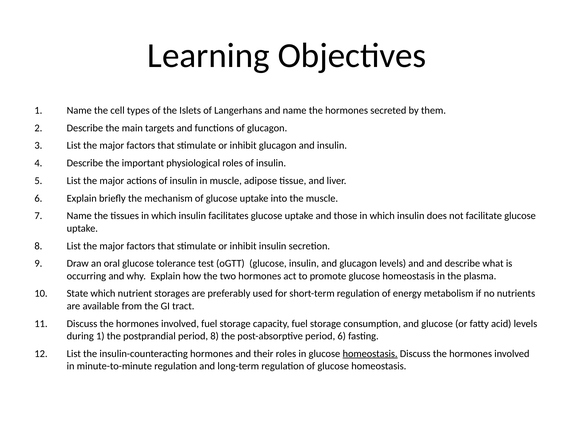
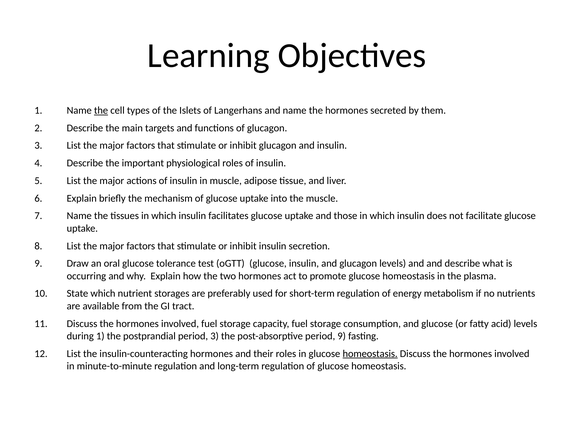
the at (101, 110) underline: none -> present
period 8: 8 -> 3
period 6: 6 -> 9
